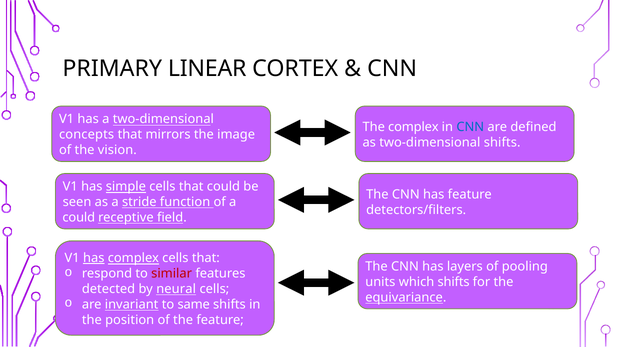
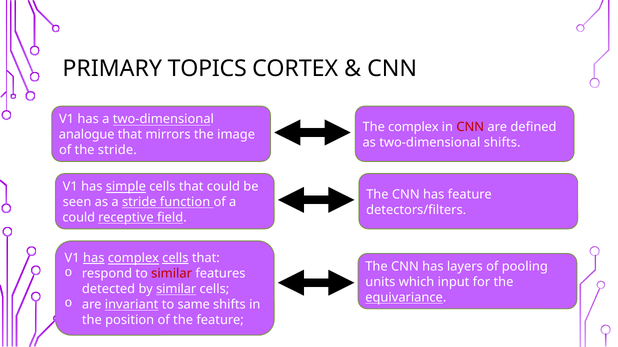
LINEAR: LINEAR -> TOPICS
CNN at (470, 127) colour: blue -> red
concepts: concepts -> analogue
the vision: vision -> stride
cells at (175, 259) underline: none -> present
which shifts: shifts -> input
by neural: neural -> similar
